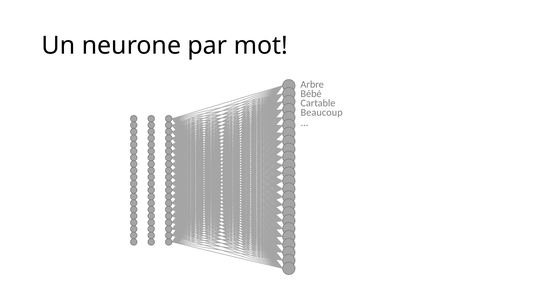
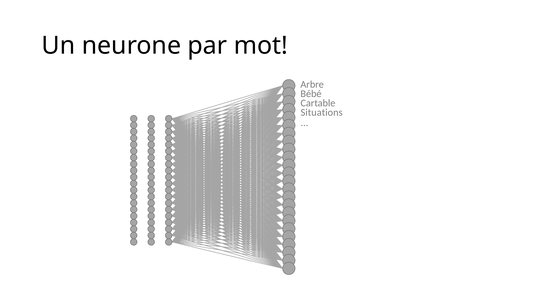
Beaucoup: Beaucoup -> Situations
